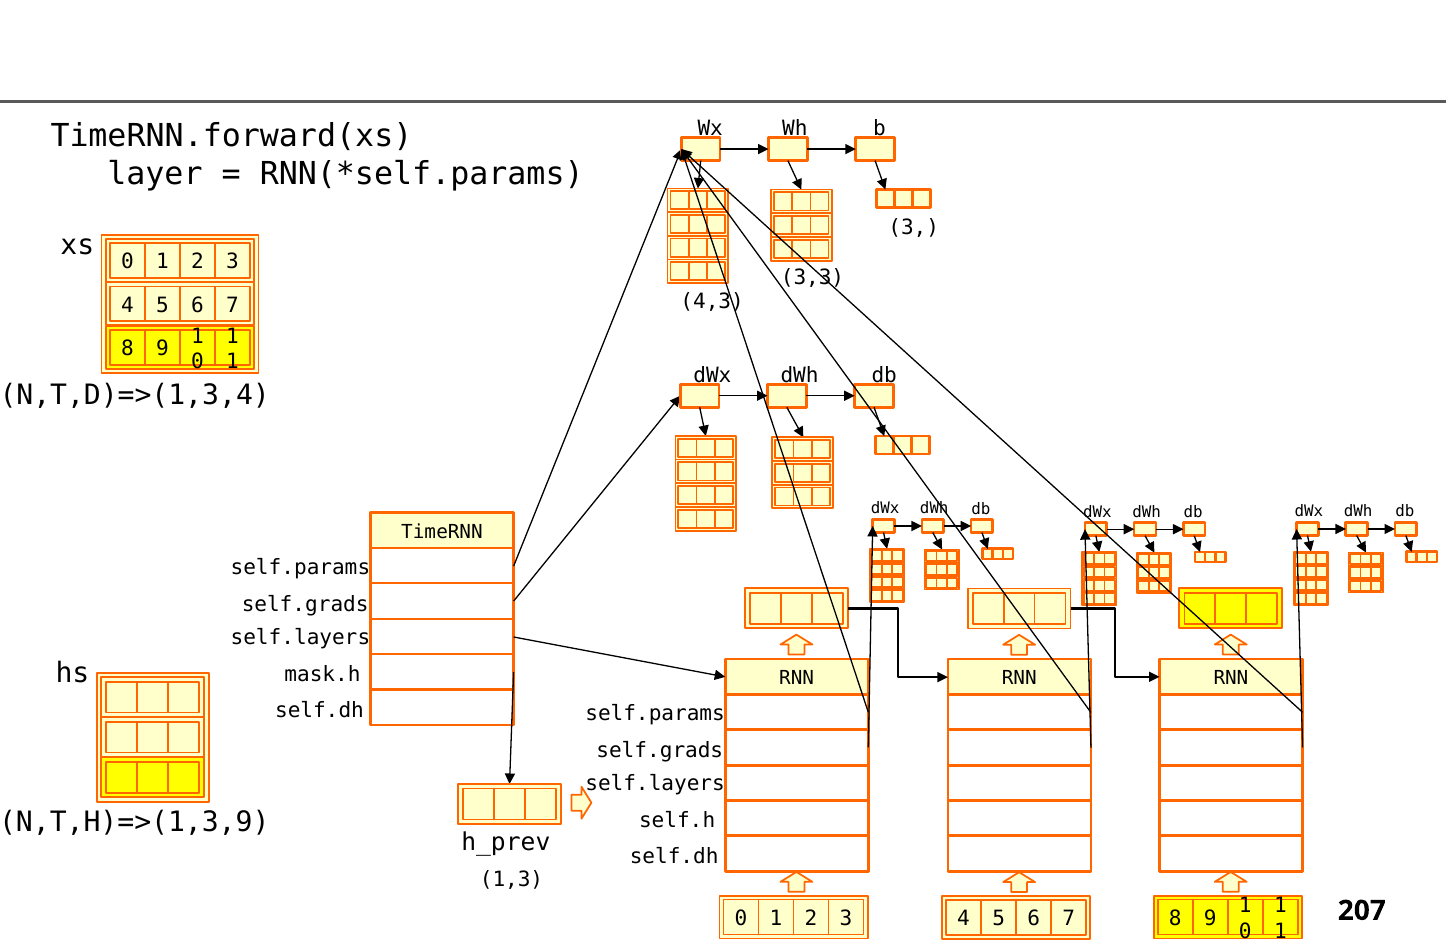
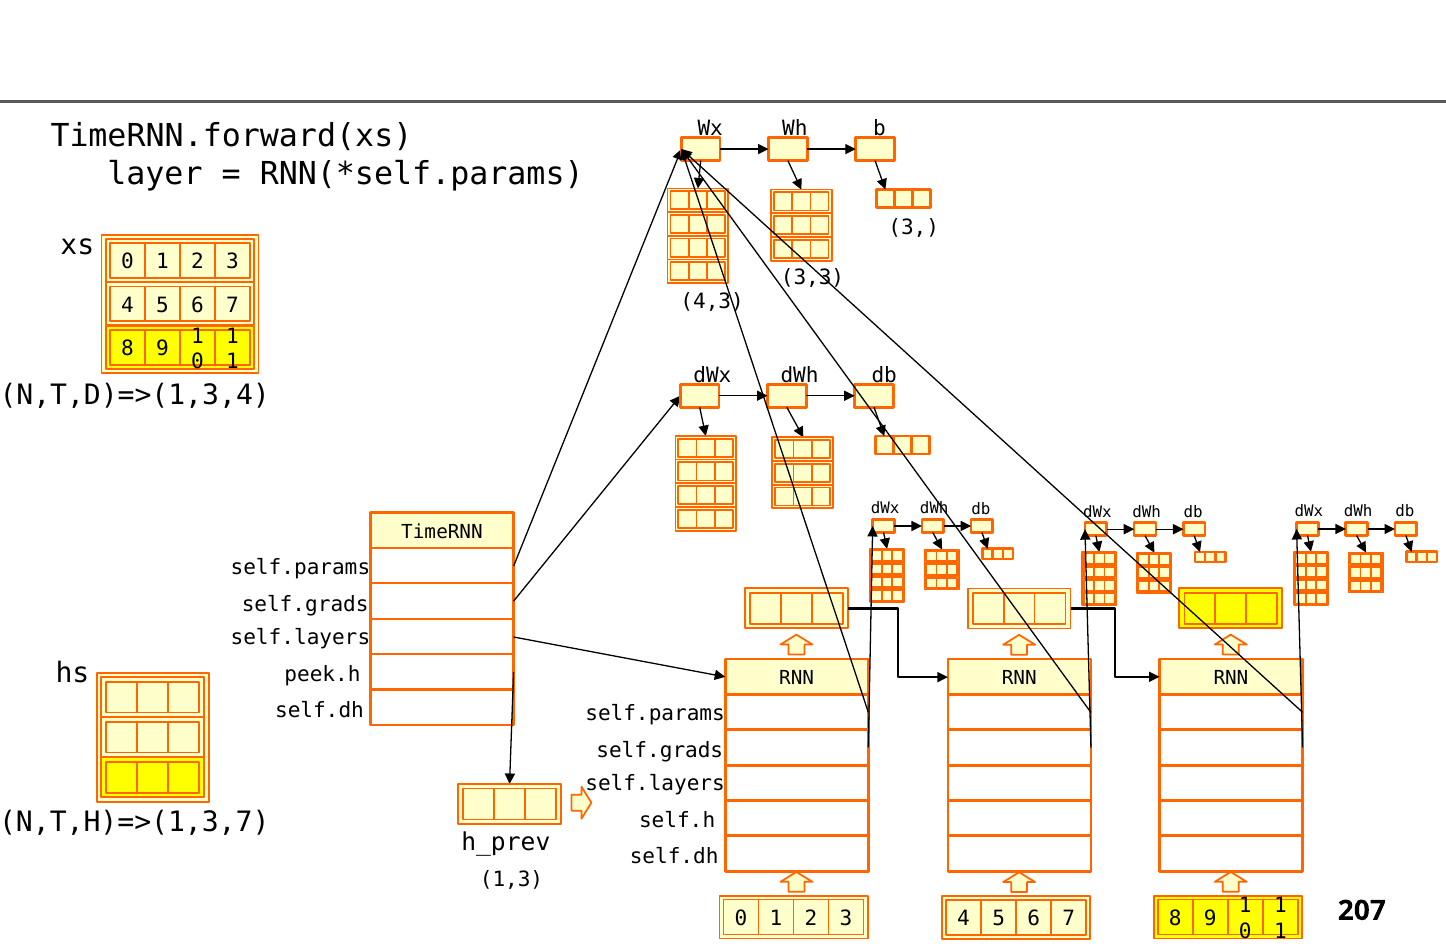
mask.h: mask.h -> peek.h
N,T,H)=>(1,3,9: N,T,H)=>(1,3,9 -> N,T,H)=>(1,3,7
